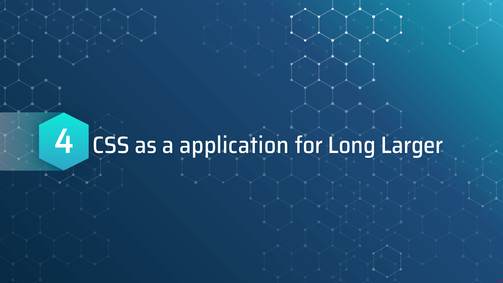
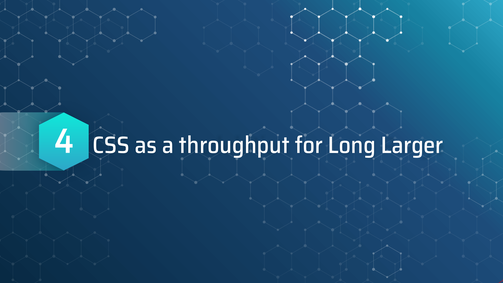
application: application -> throughput
